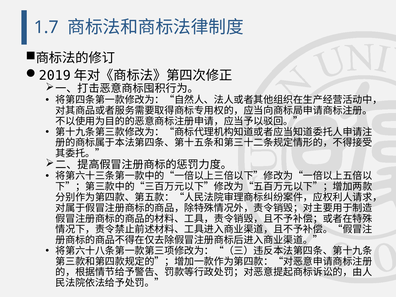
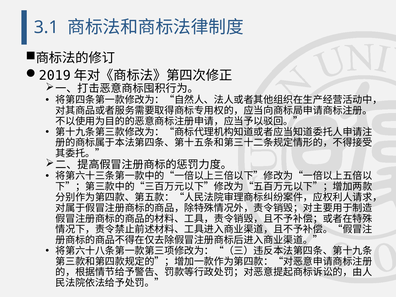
1.7: 1.7 -> 3.1
